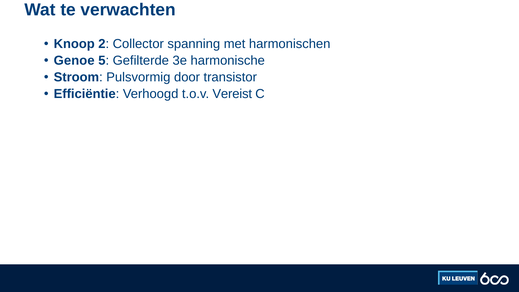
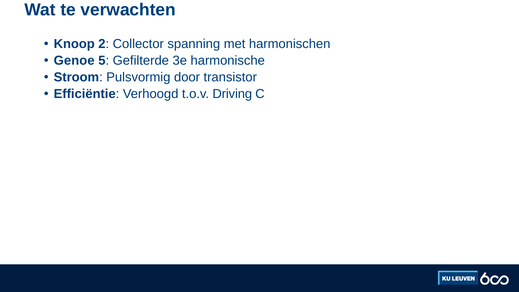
Vereist: Vereist -> Driving
